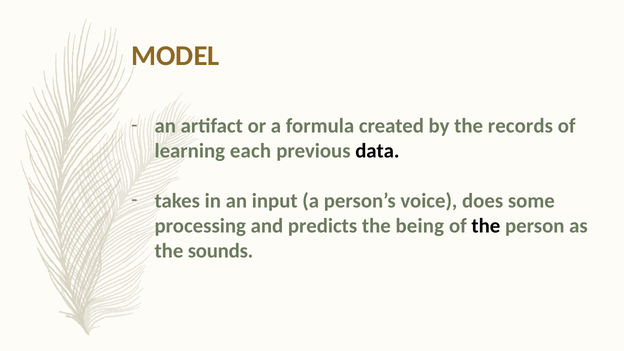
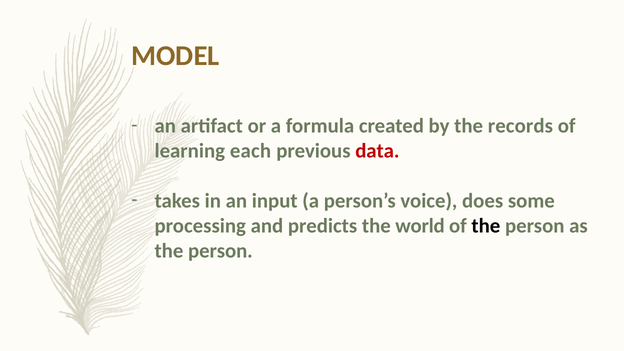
data colour: black -> red
being: being -> world
sounds at (221, 251): sounds -> person
